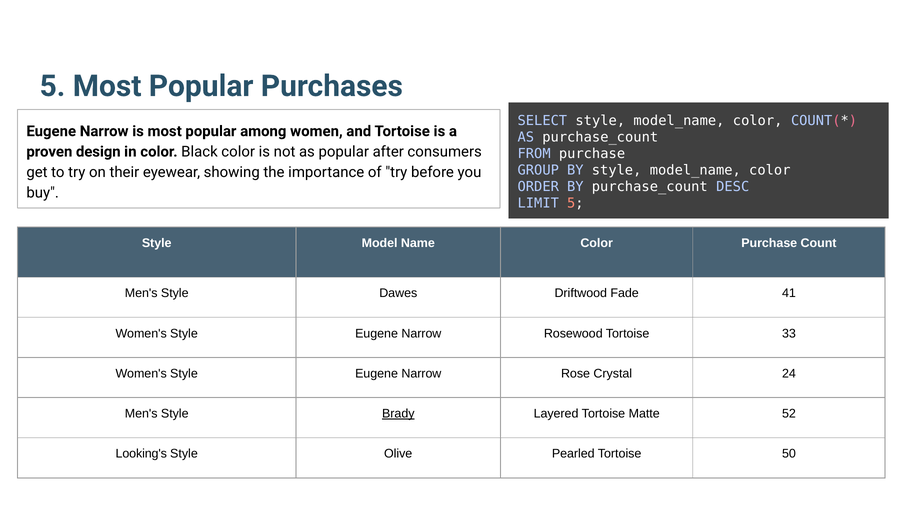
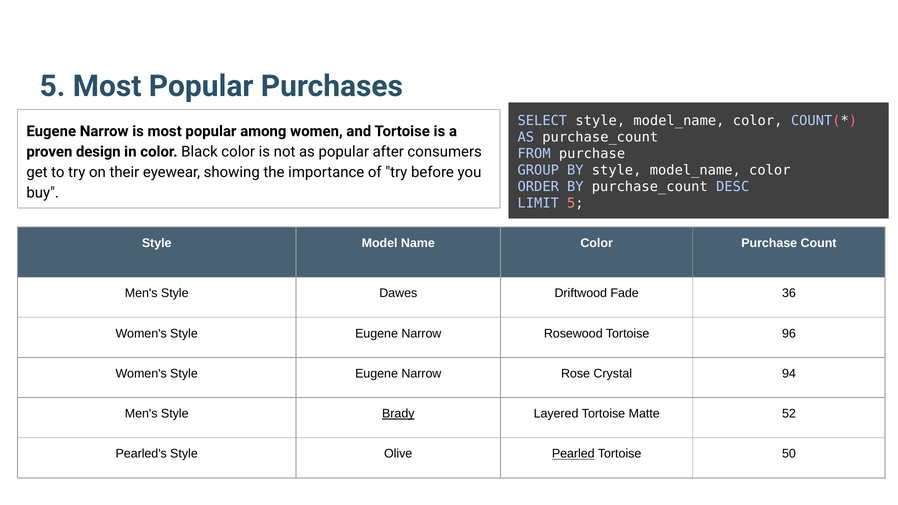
41: 41 -> 36
33: 33 -> 96
24: 24 -> 94
Looking's: Looking's -> Pearled's
Pearled underline: none -> present
